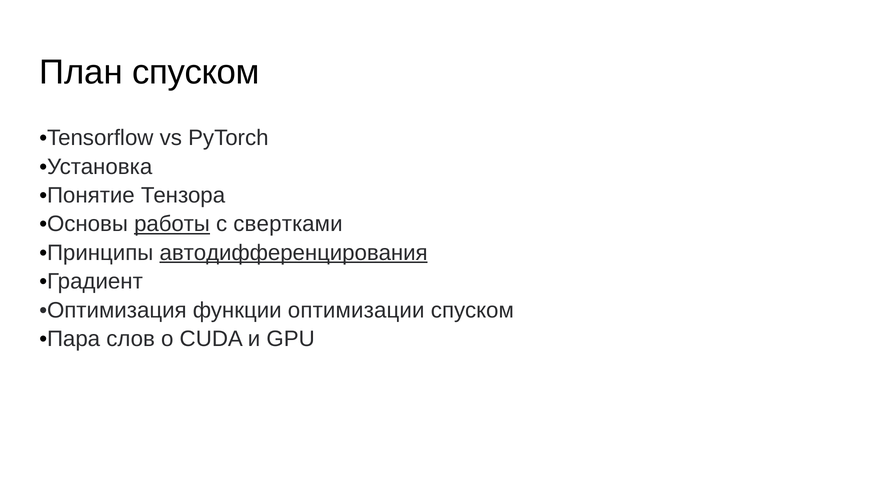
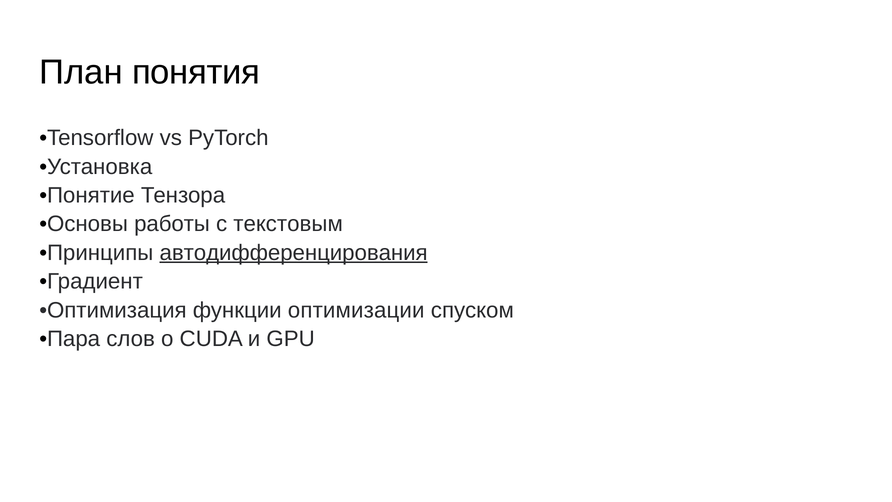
План спуском: спуском -> понятия
работы underline: present -> none
свертками: свертками -> текстовым
